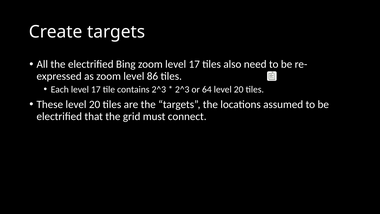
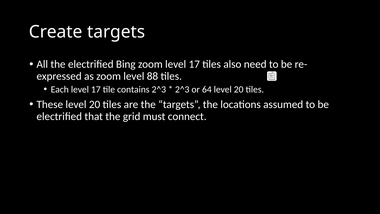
86: 86 -> 88
